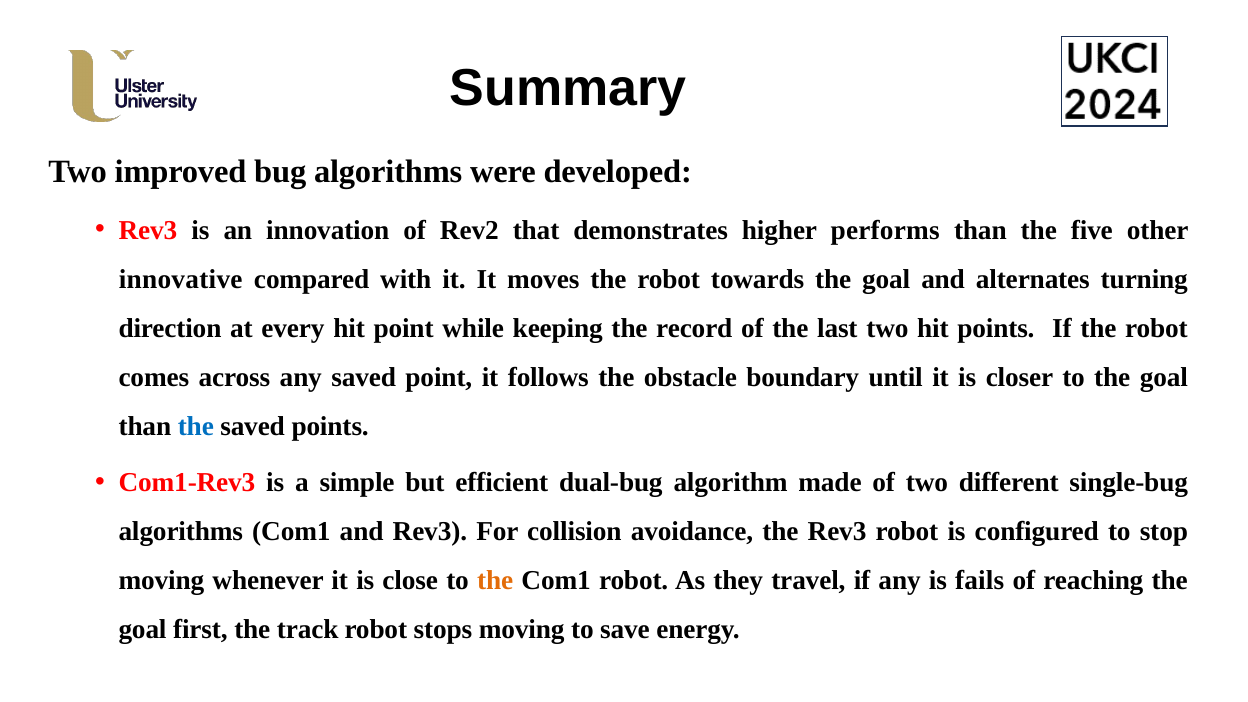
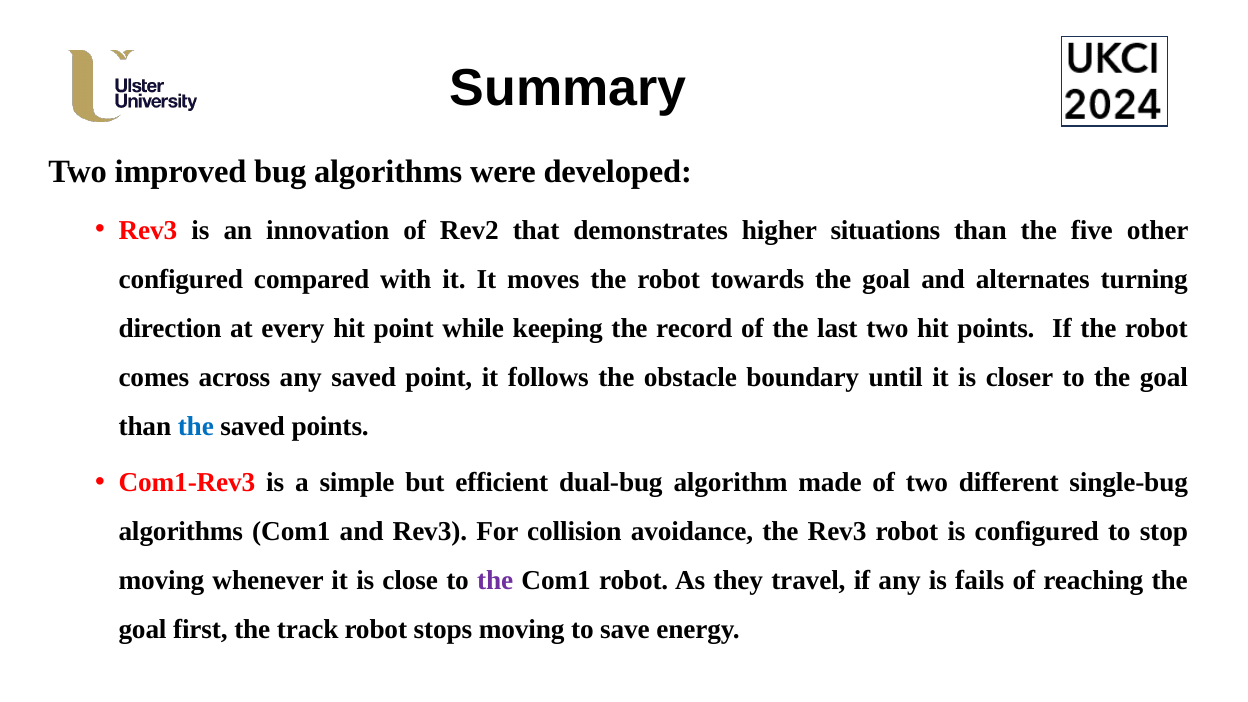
performs: performs -> situations
innovative at (181, 279): innovative -> configured
the at (495, 581) colour: orange -> purple
